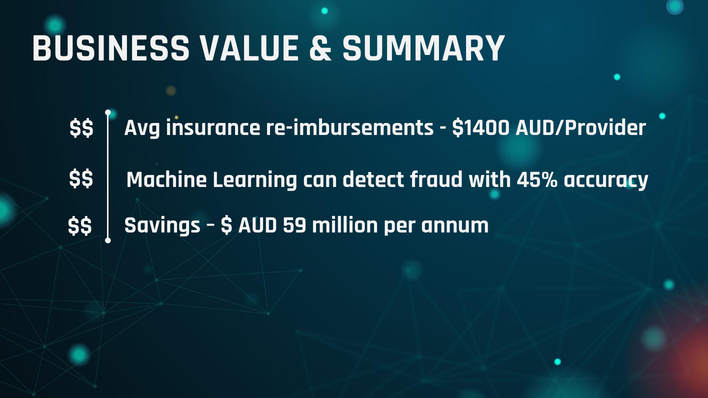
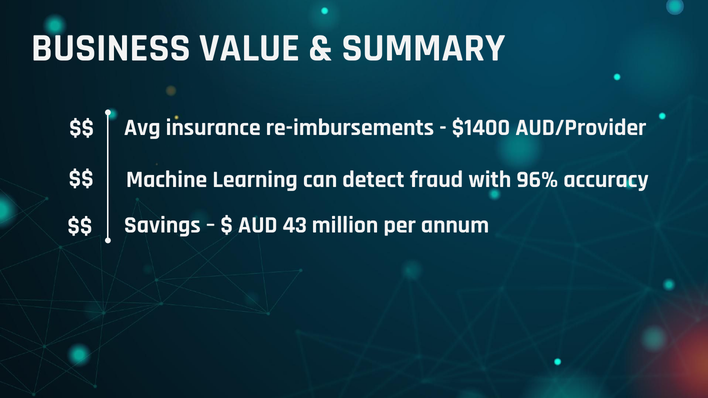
45%: 45% -> 96%
59: 59 -> 43
